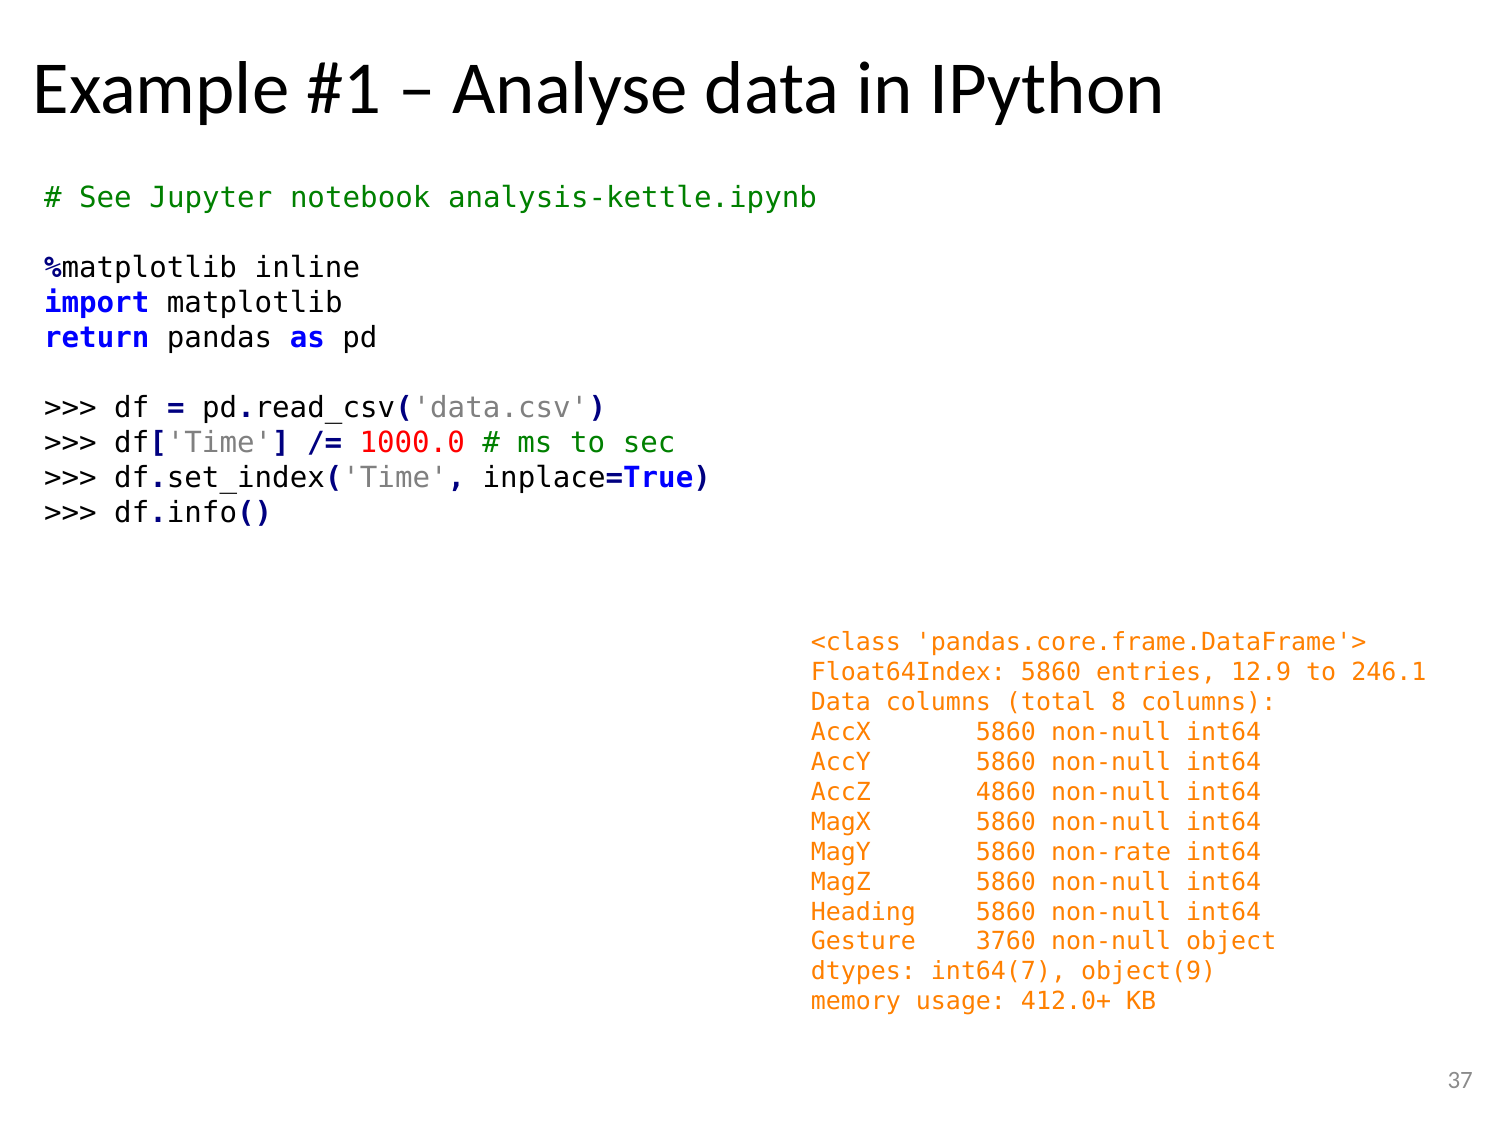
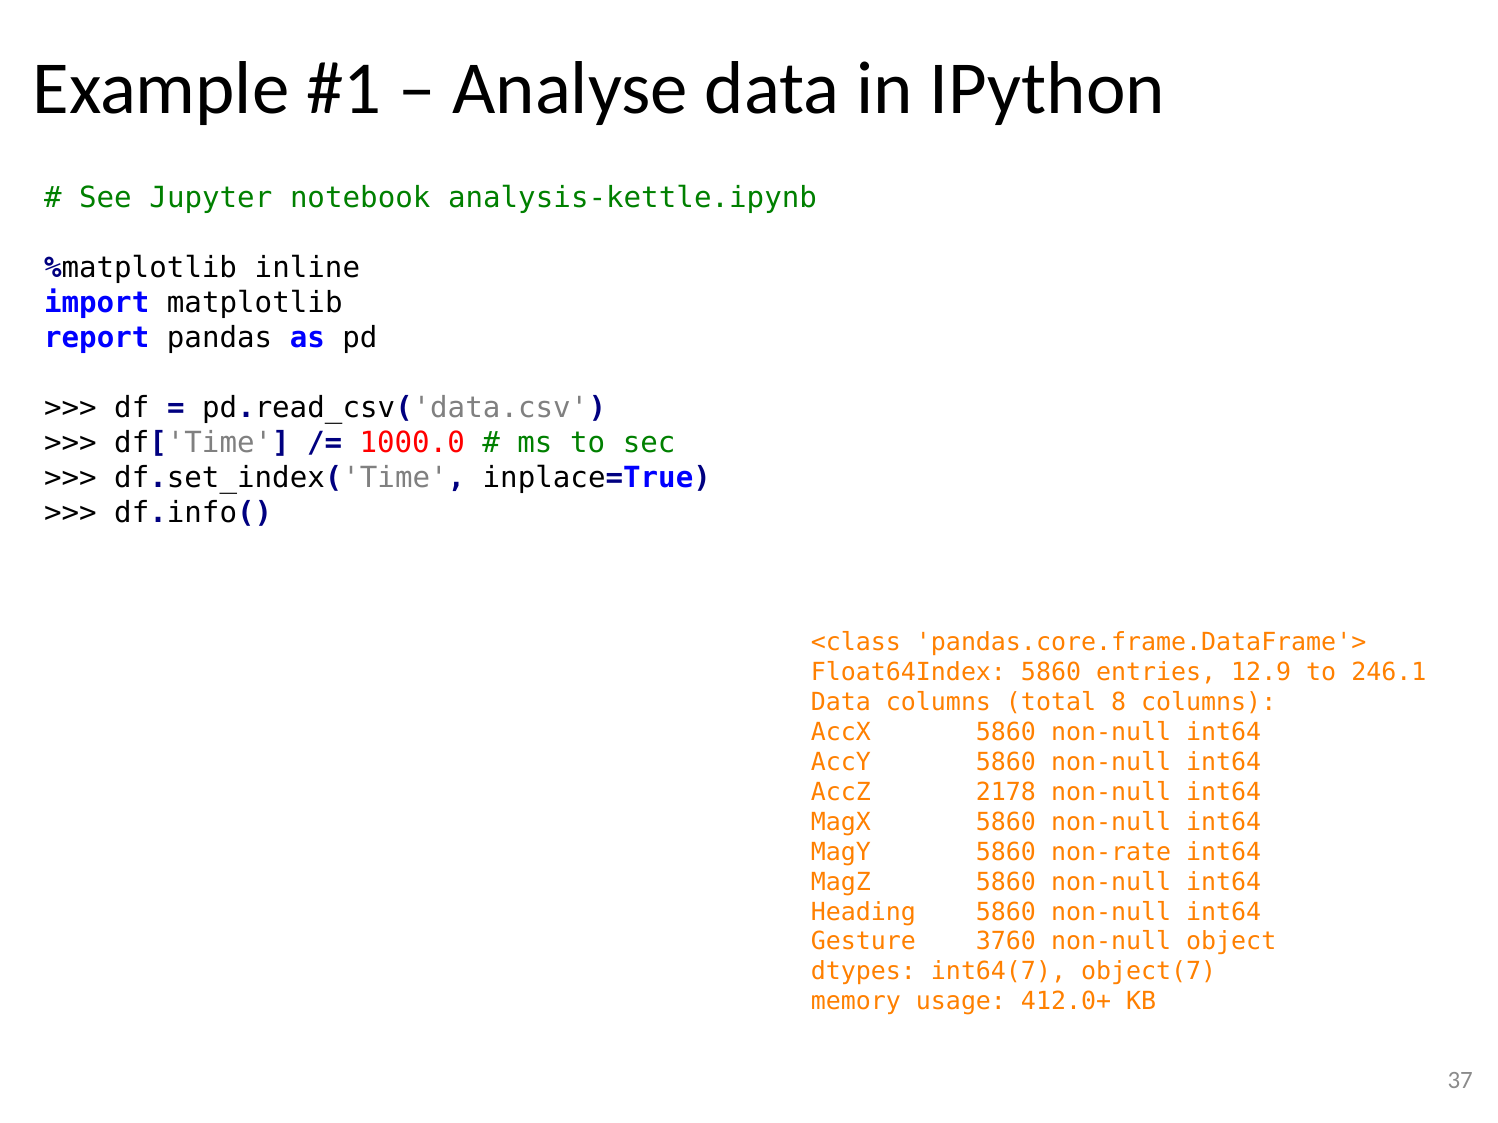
return: return -> report
4860: 4860 -> 2178
object(9: object(9 -> object(7
